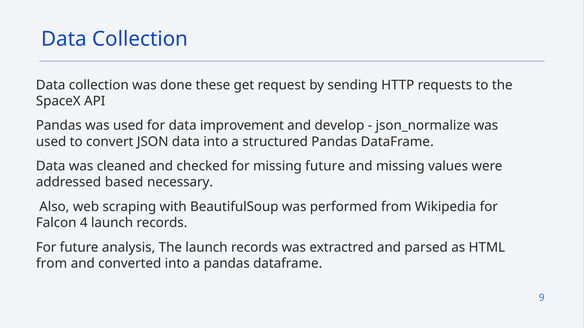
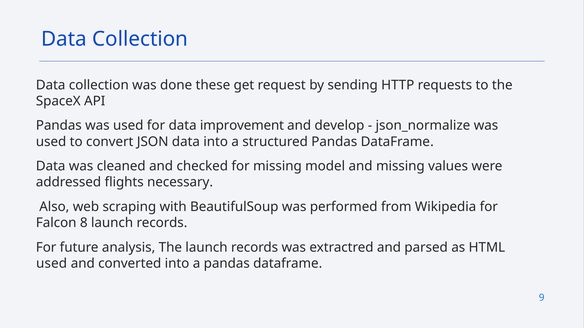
missing future: future -> model
based: based -> flights
4: 4 -> 8
from at (52, 264): from -> used
